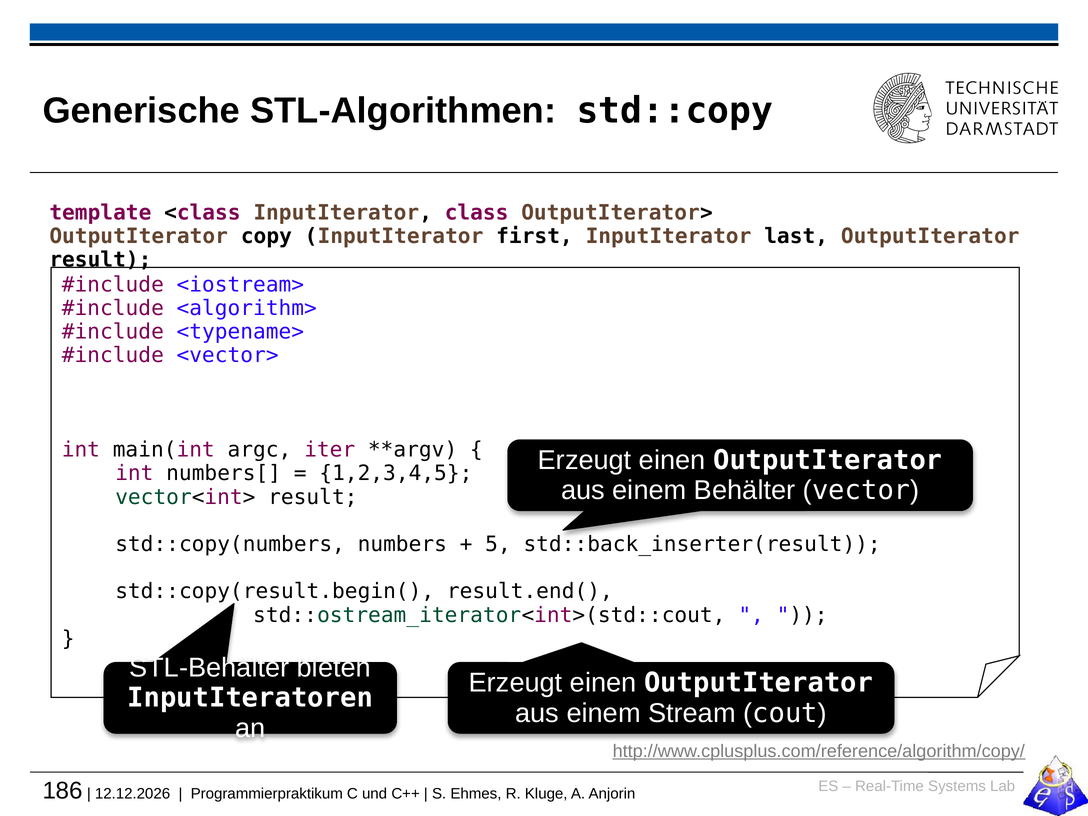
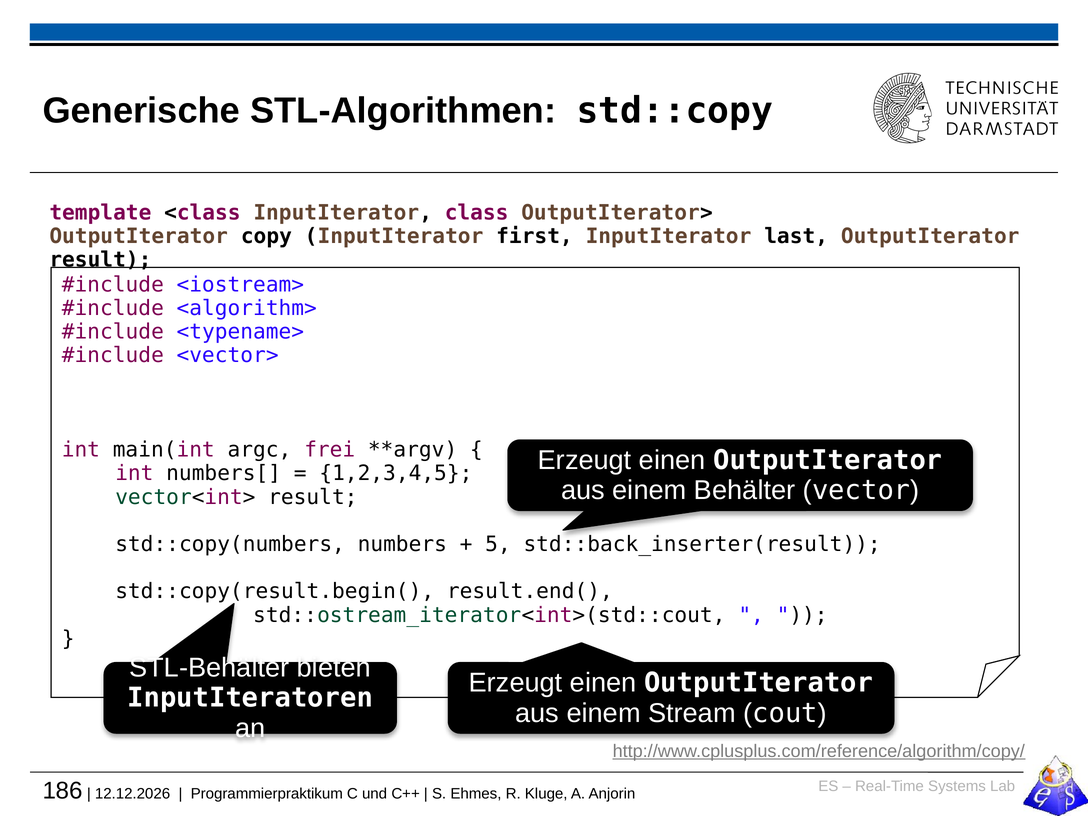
iter: iter -> frei
